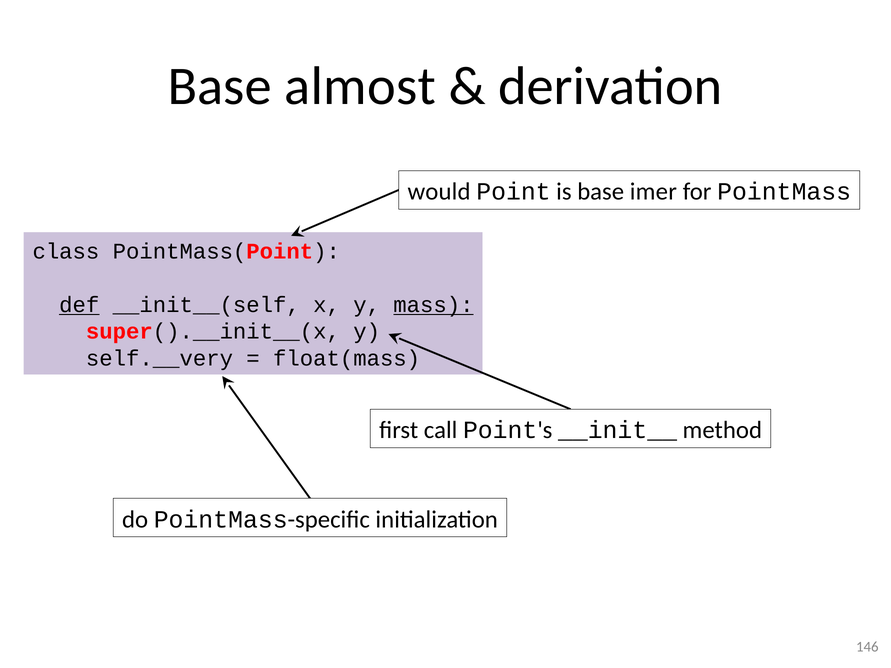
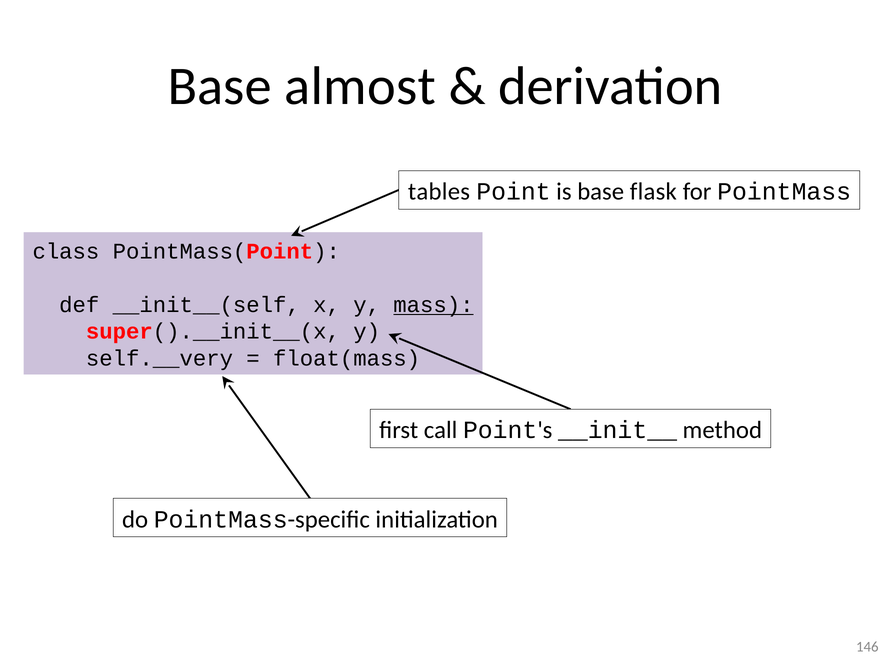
would: would -> tables
imer: imer -> flask
def underline: present -> none
